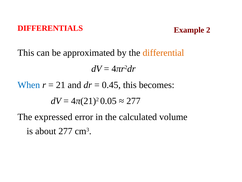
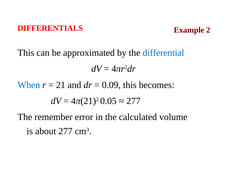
differential colour: orange -> blue
0.45: 0.45 -> 0.09
expressed: expressed -> remember
